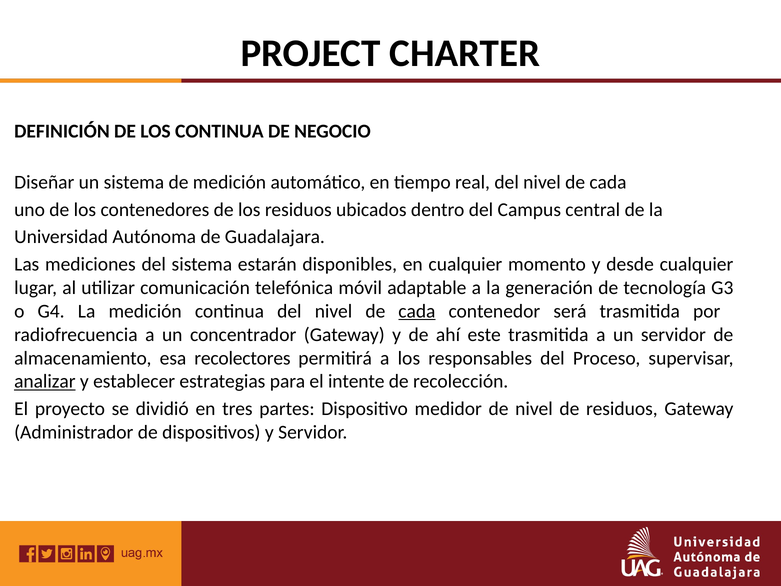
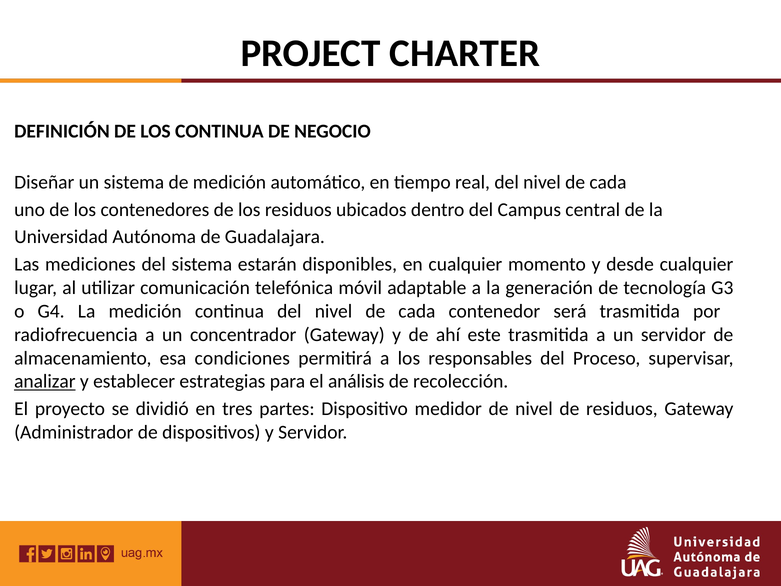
cada at (417, 311) underline: present -> none
recolectores: recolectores -> condiciones
intente: intente -> análisis
